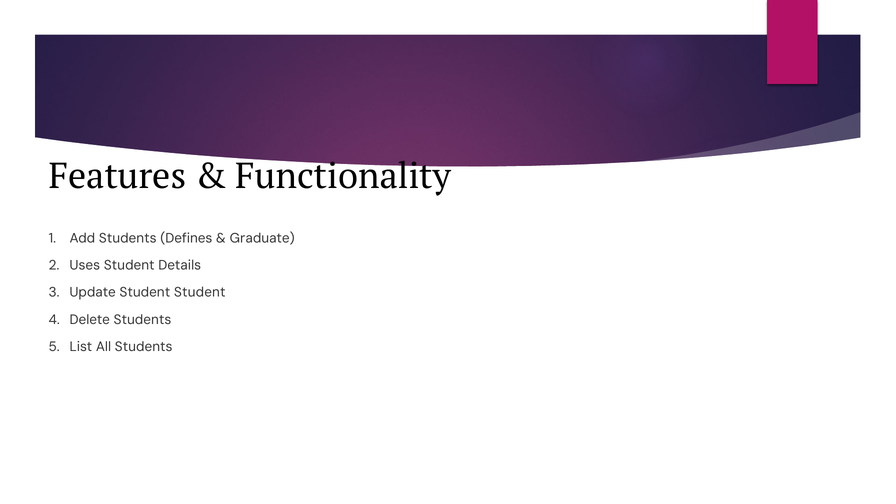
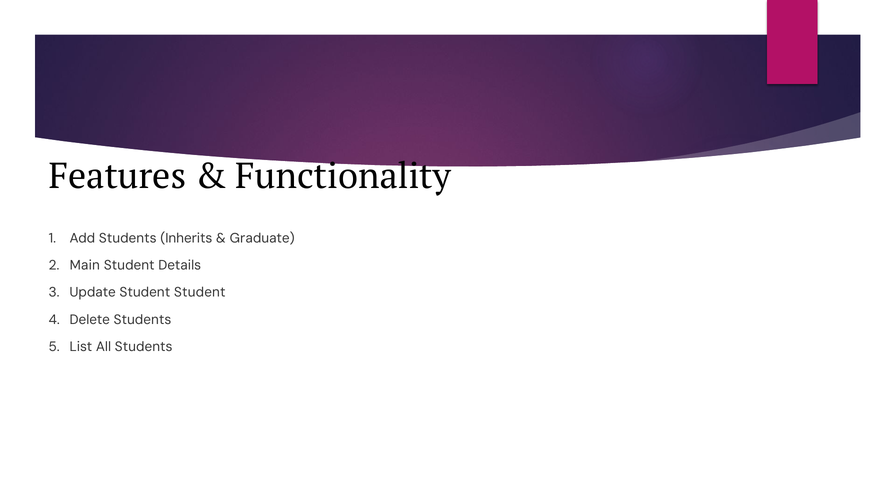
Defines: Defines -> Inherits
Uses: Uses -> Main
